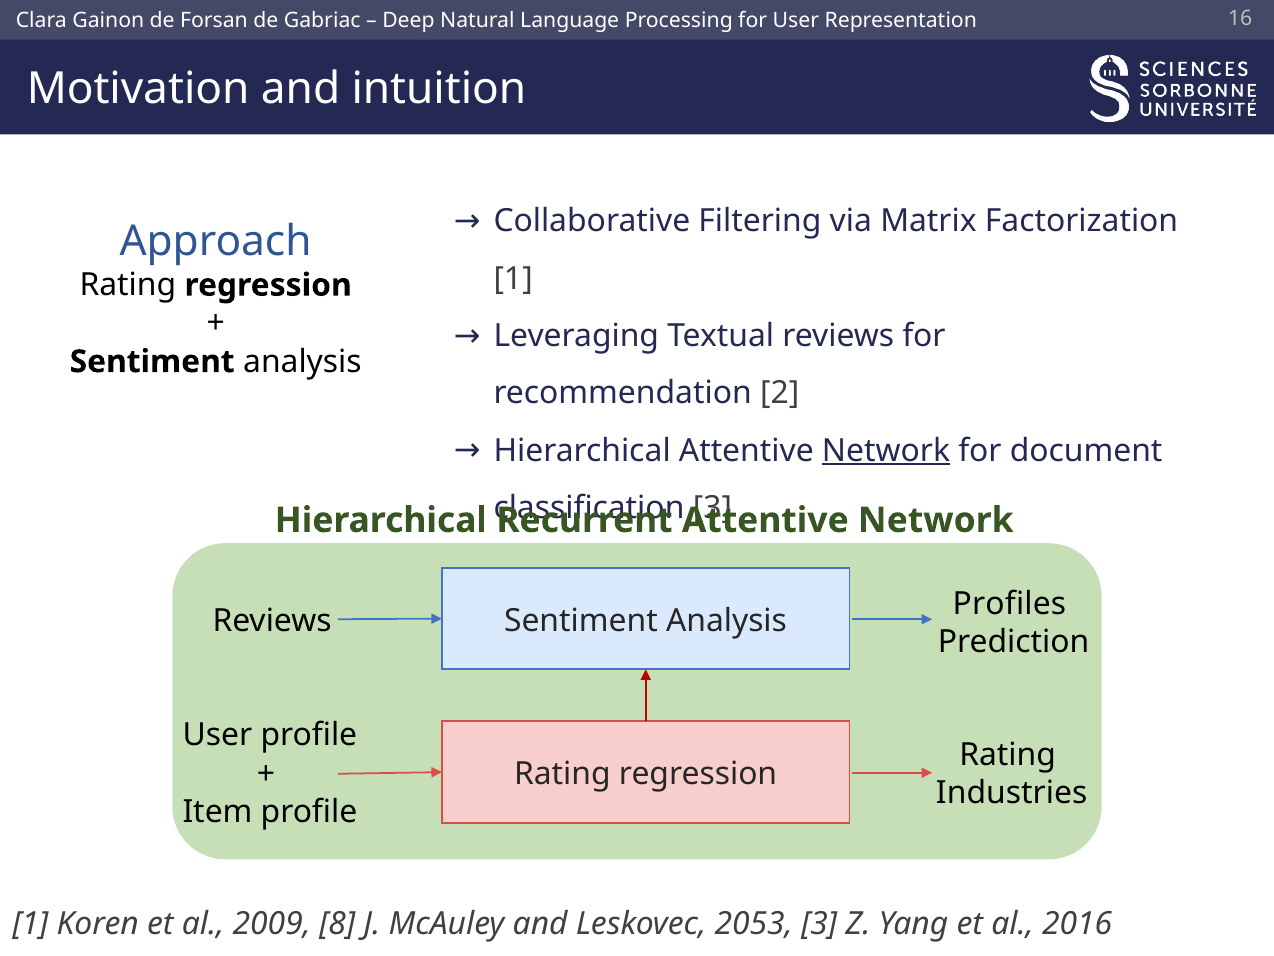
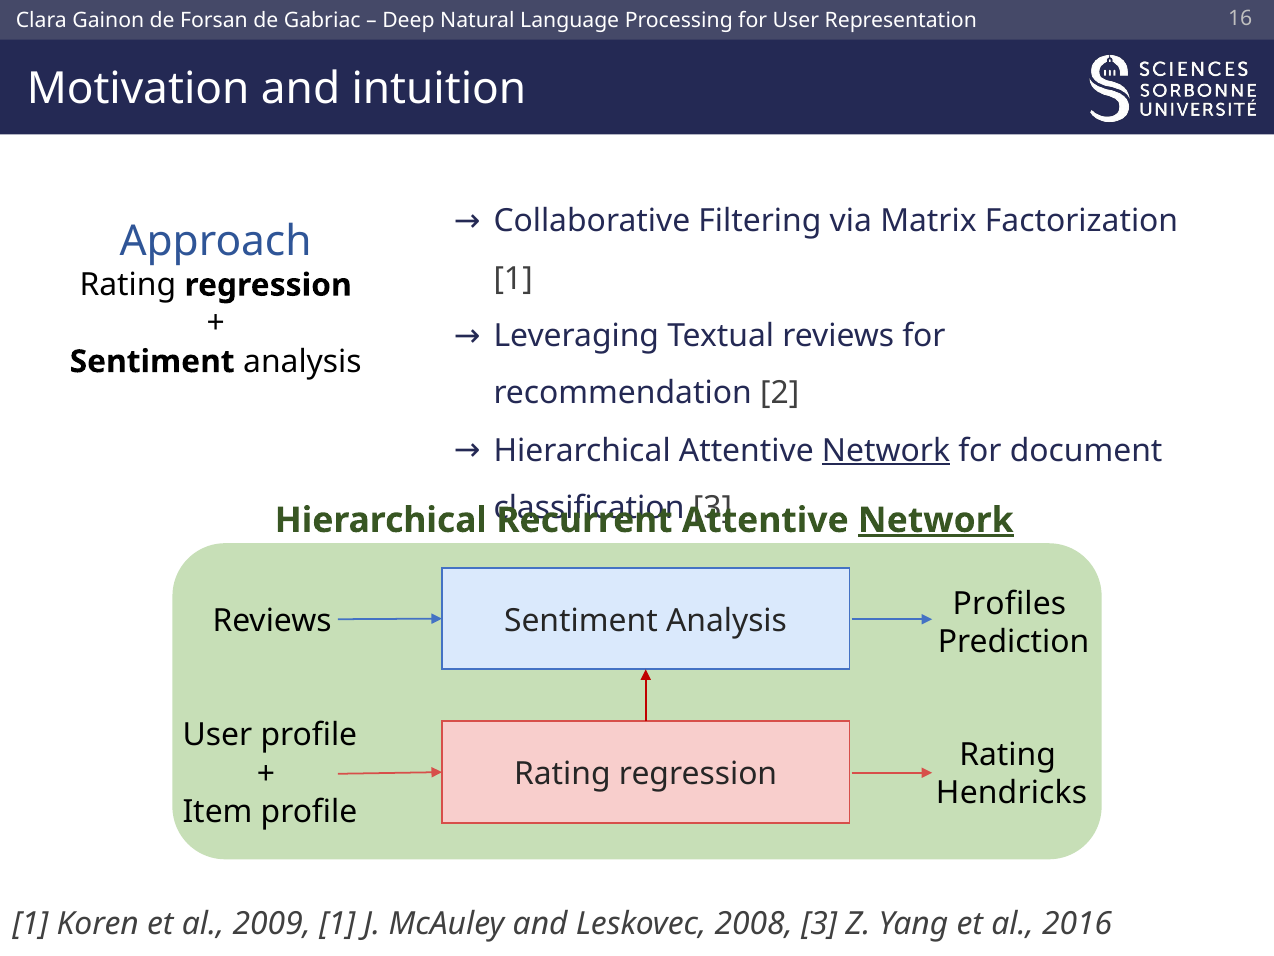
Network at (936, 520) underline: none -> present
Industries: Industries -> Hendricks
2009 8: 8 -> 1
2053: 2053 -> 2008
